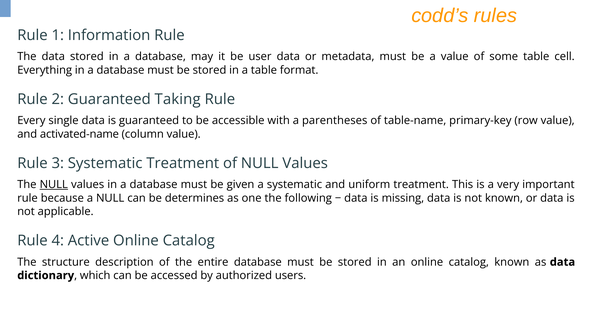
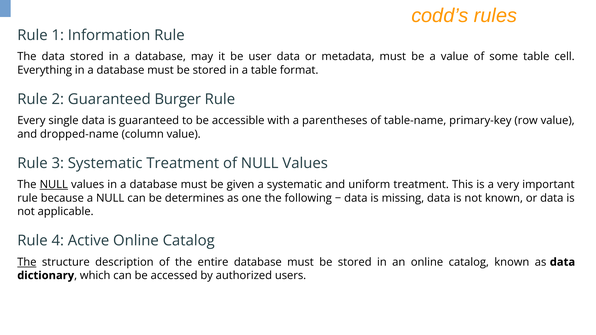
Taking: Taking -> Burger
activated-name: activated-name -> dropped-name
The at (27, 262) underline: none -> present
